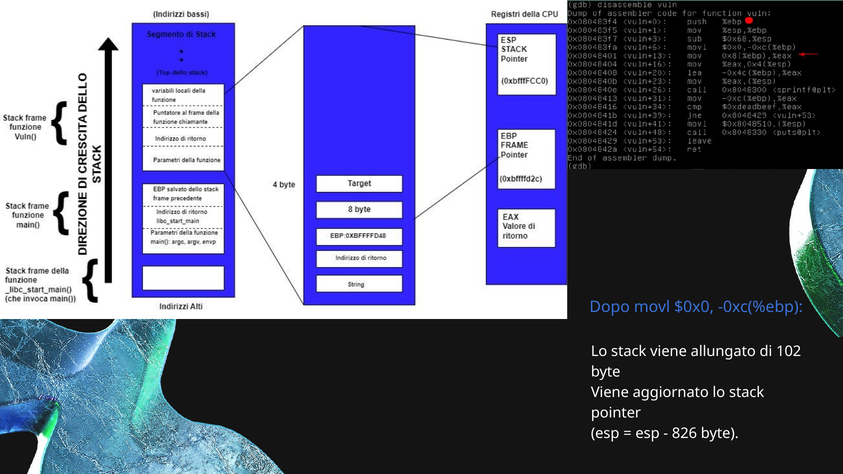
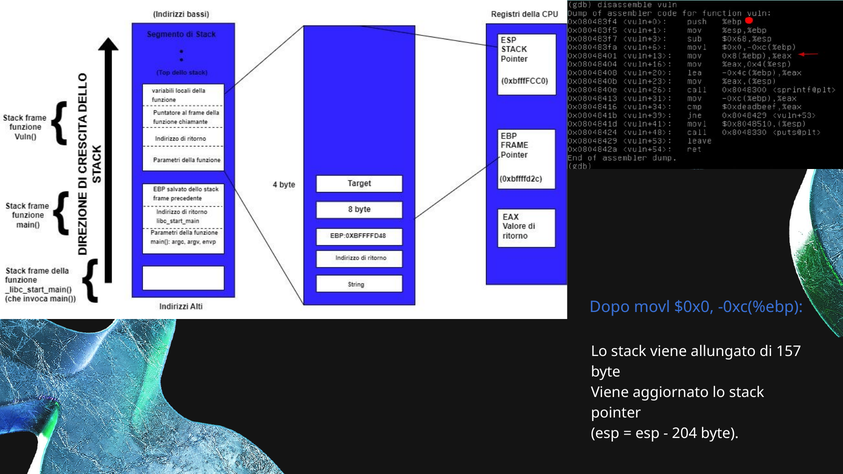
102: 102 -> 157
826: 826 -> 204
